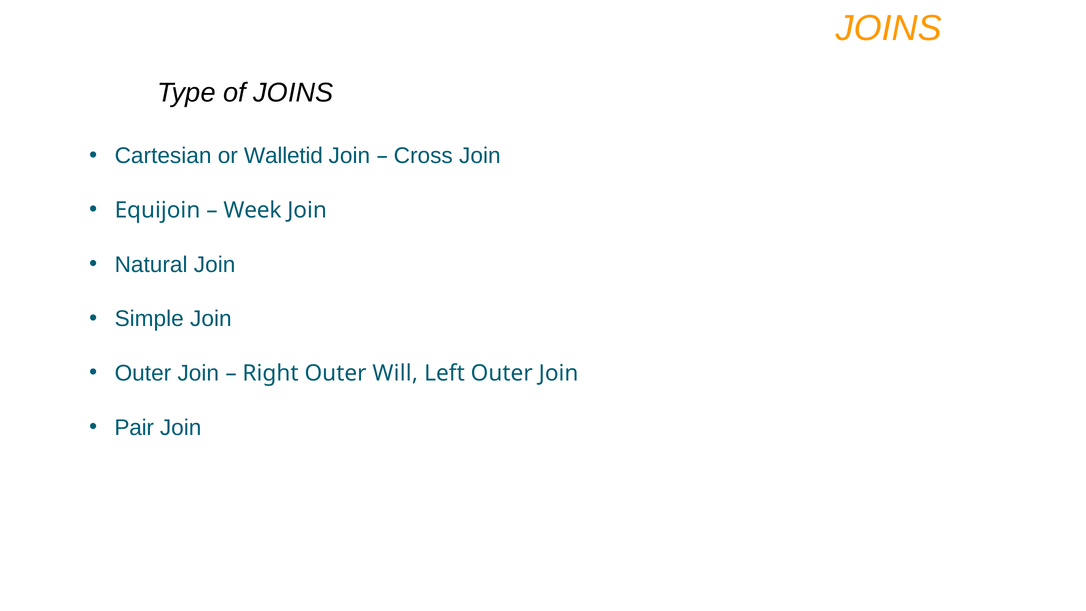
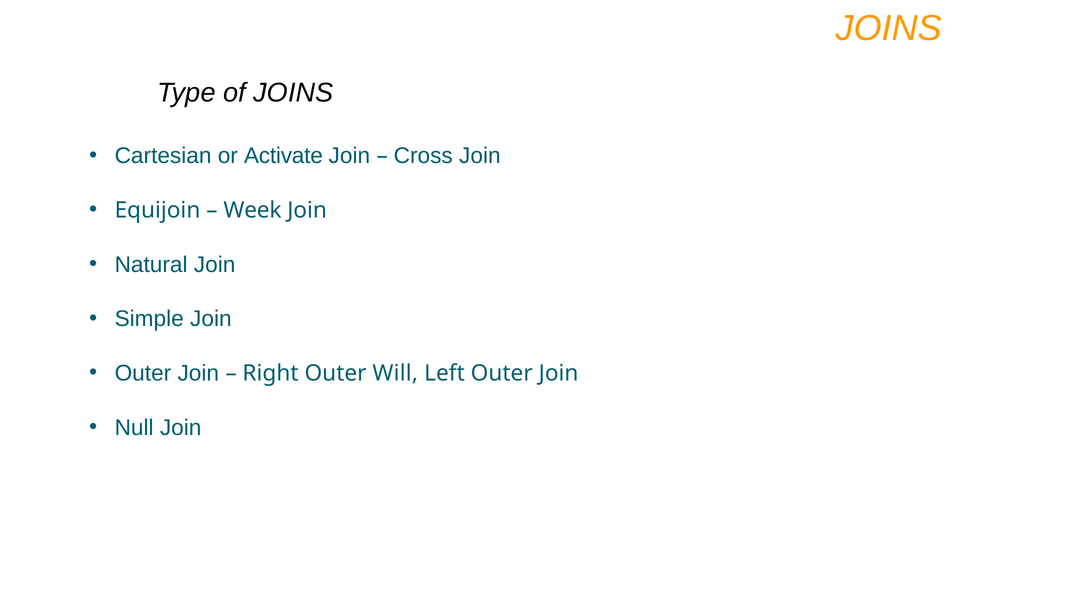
Walletid: Walletid -> Activate
Pair: Pair -> Null
